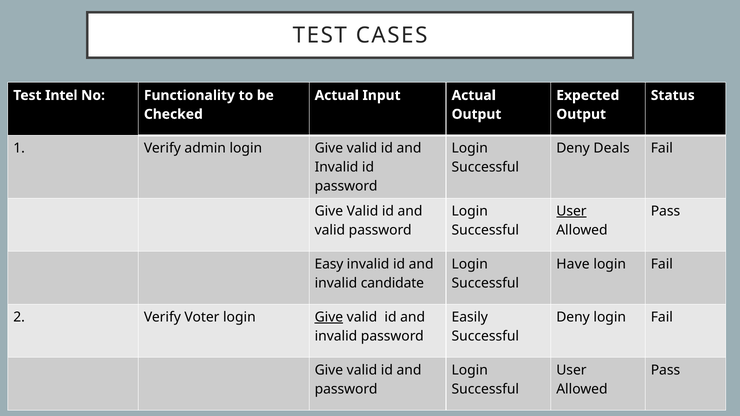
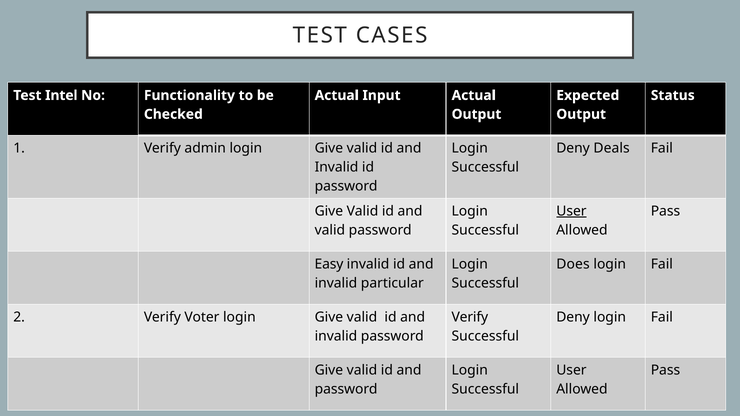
Have: Have -> Does
candidate: candidate -> particular
Give at (329, 317) underline: present -> none
Easily at (470, 317): Easily -> Verify
